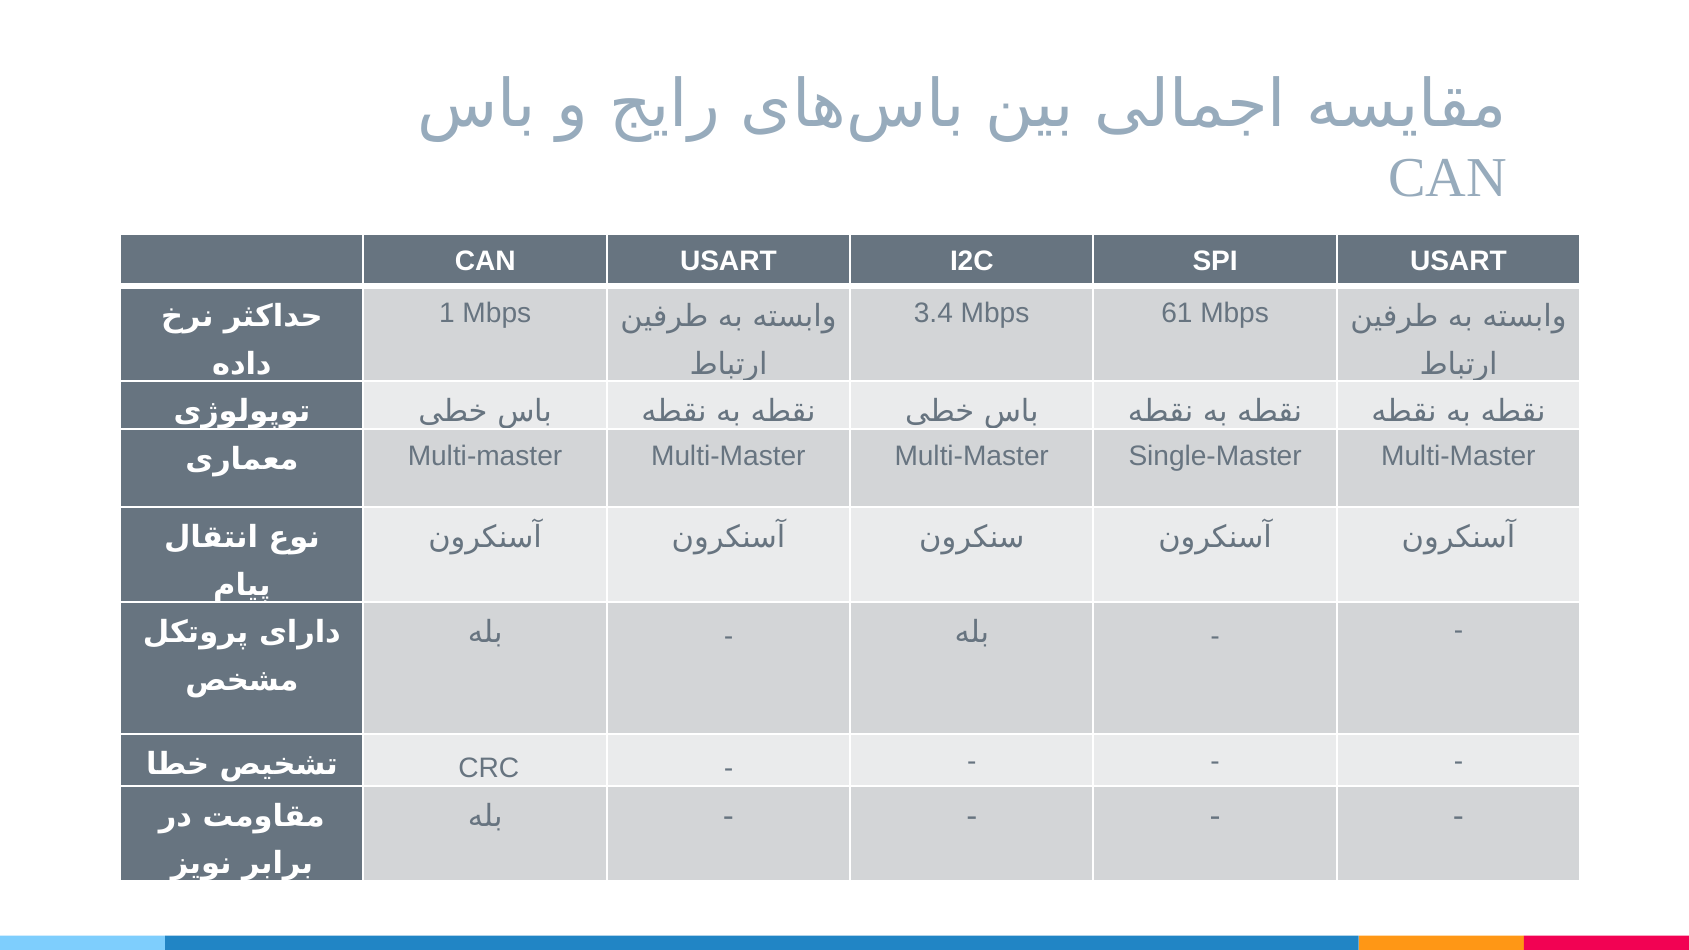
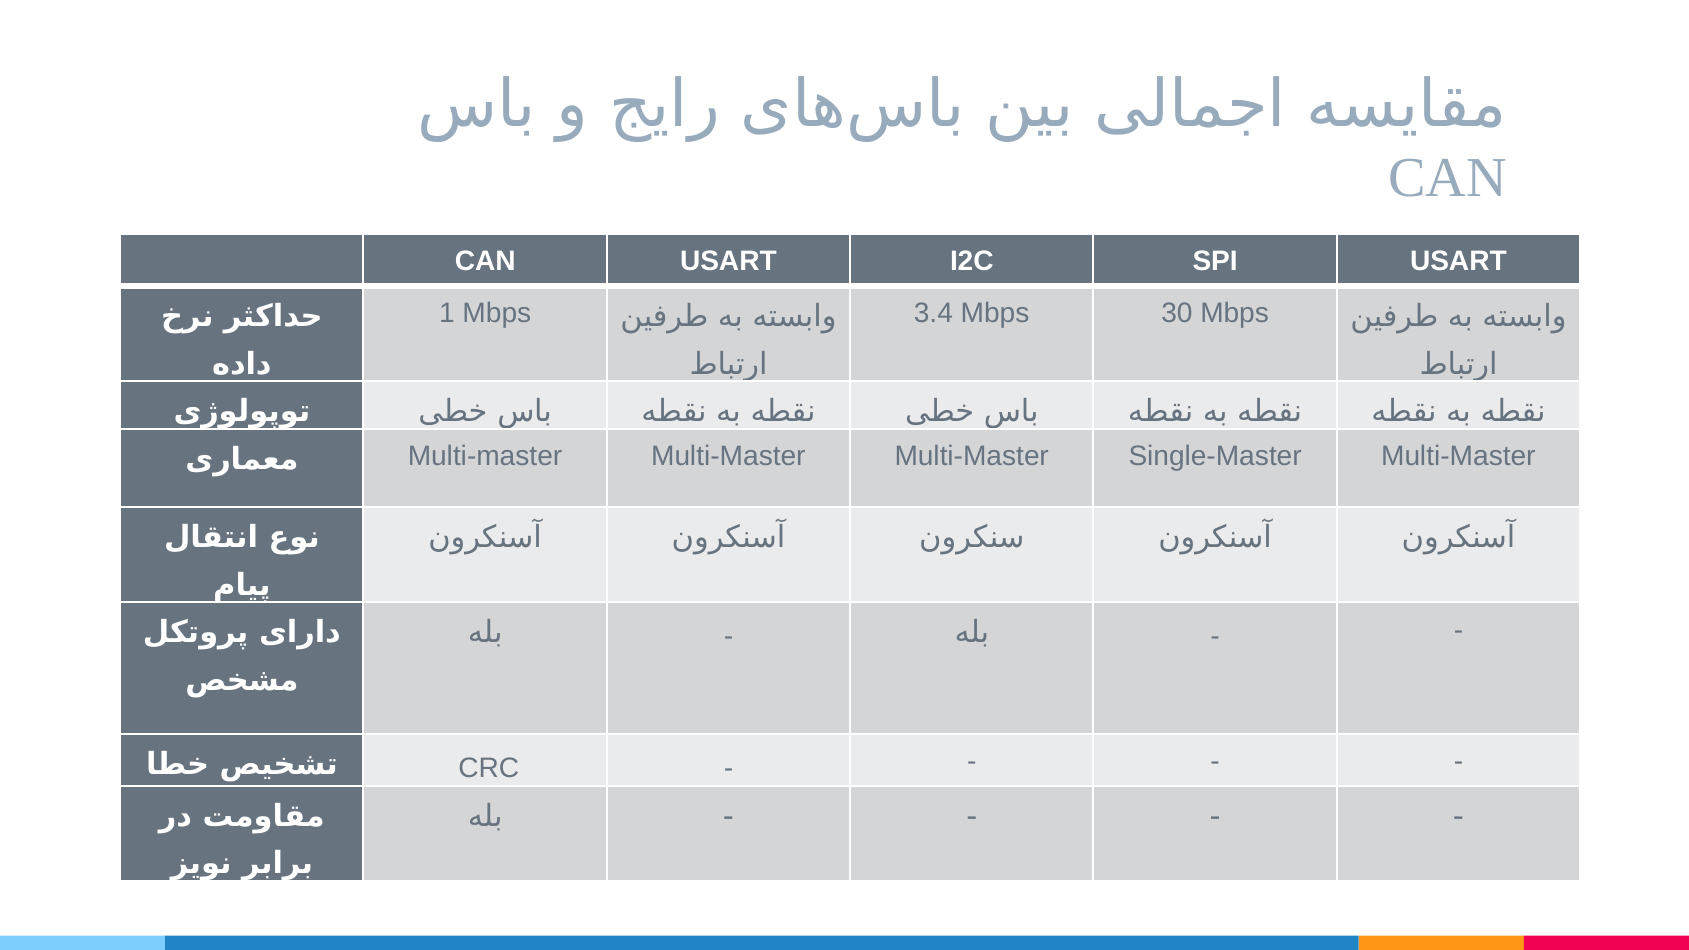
61: 61 -> 30
